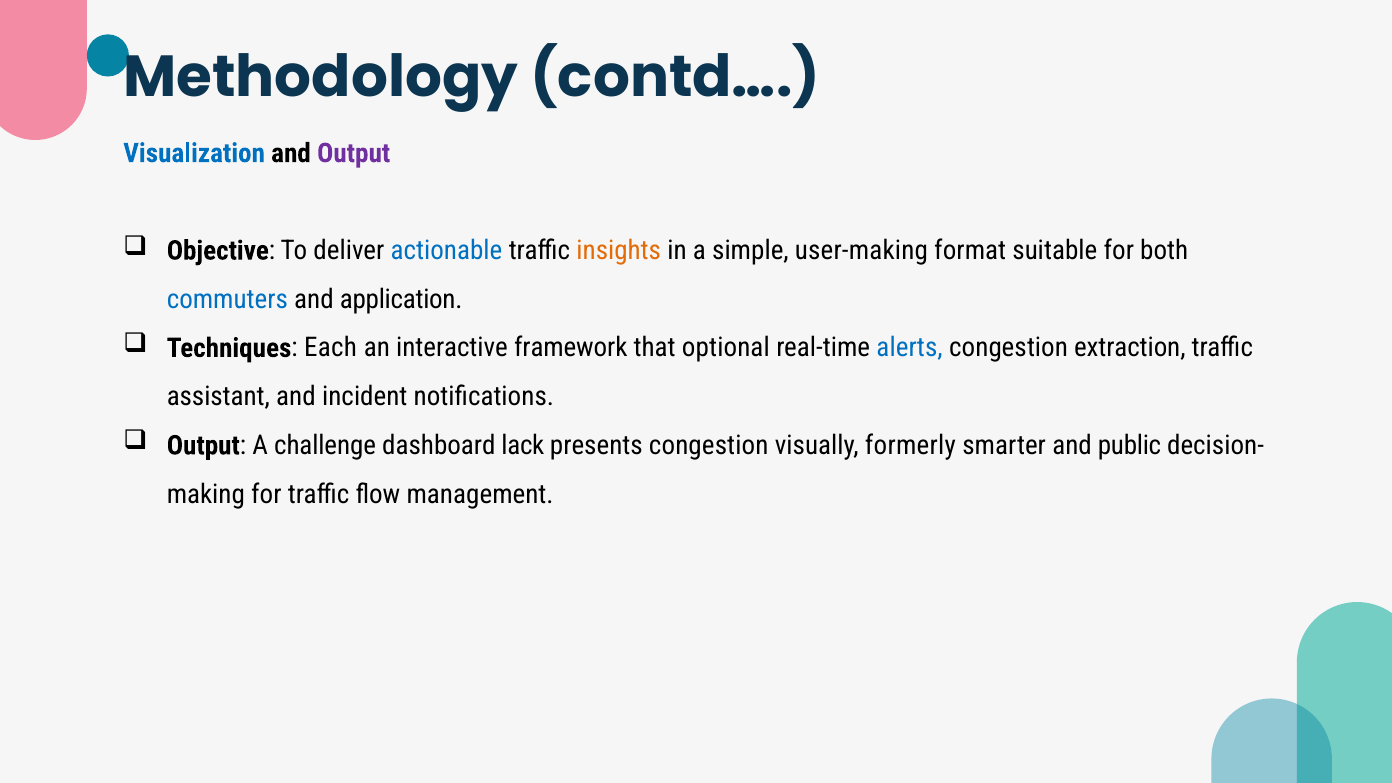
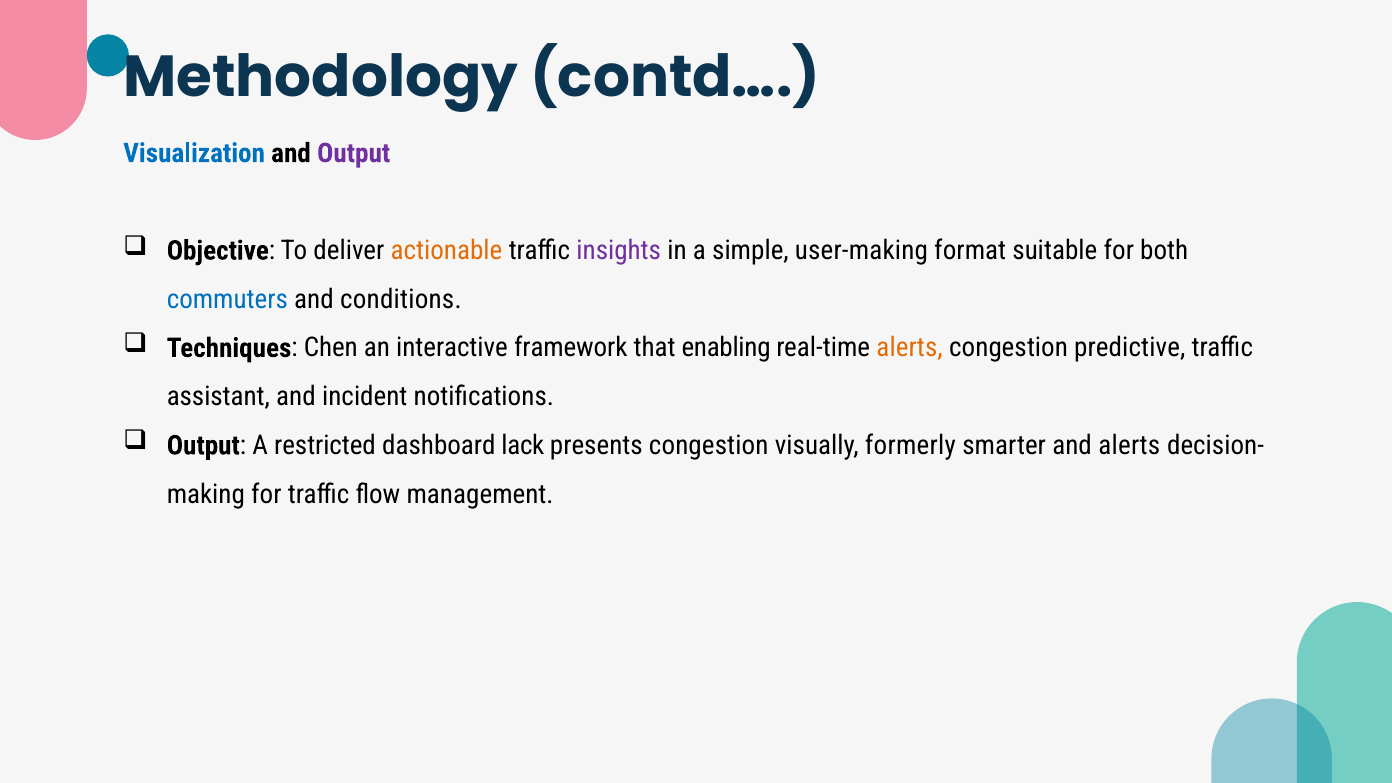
actionable colour: blue -> orange
insights colour: orange -> purple
application: application -> conditions
Each: Each -> Chen
optional: optional -> enabling
alerts at (910, 348) colour: blue -> orange
extraction: extraction -> predictive
challenge: challenge -> restricted
and public: public -> alerts
